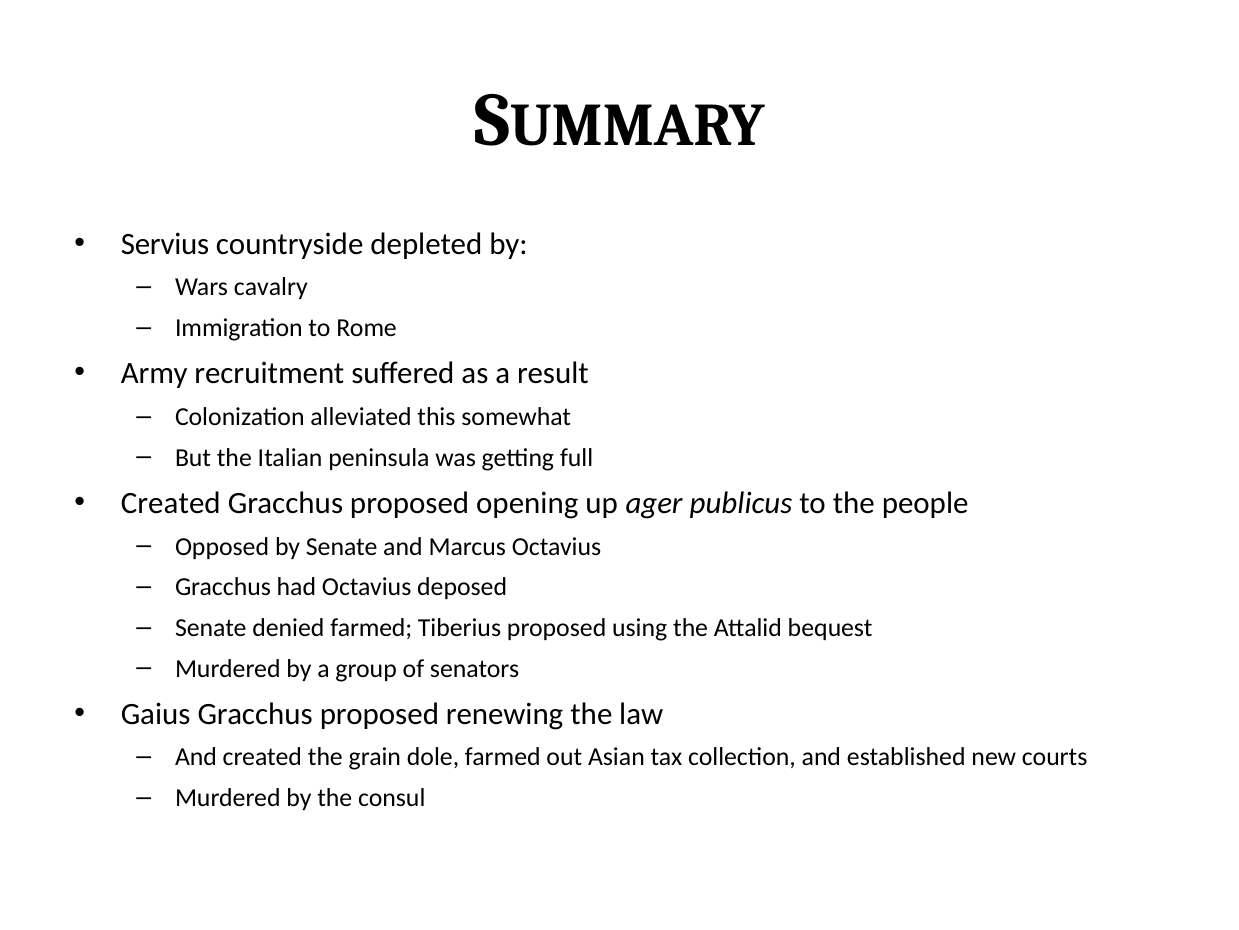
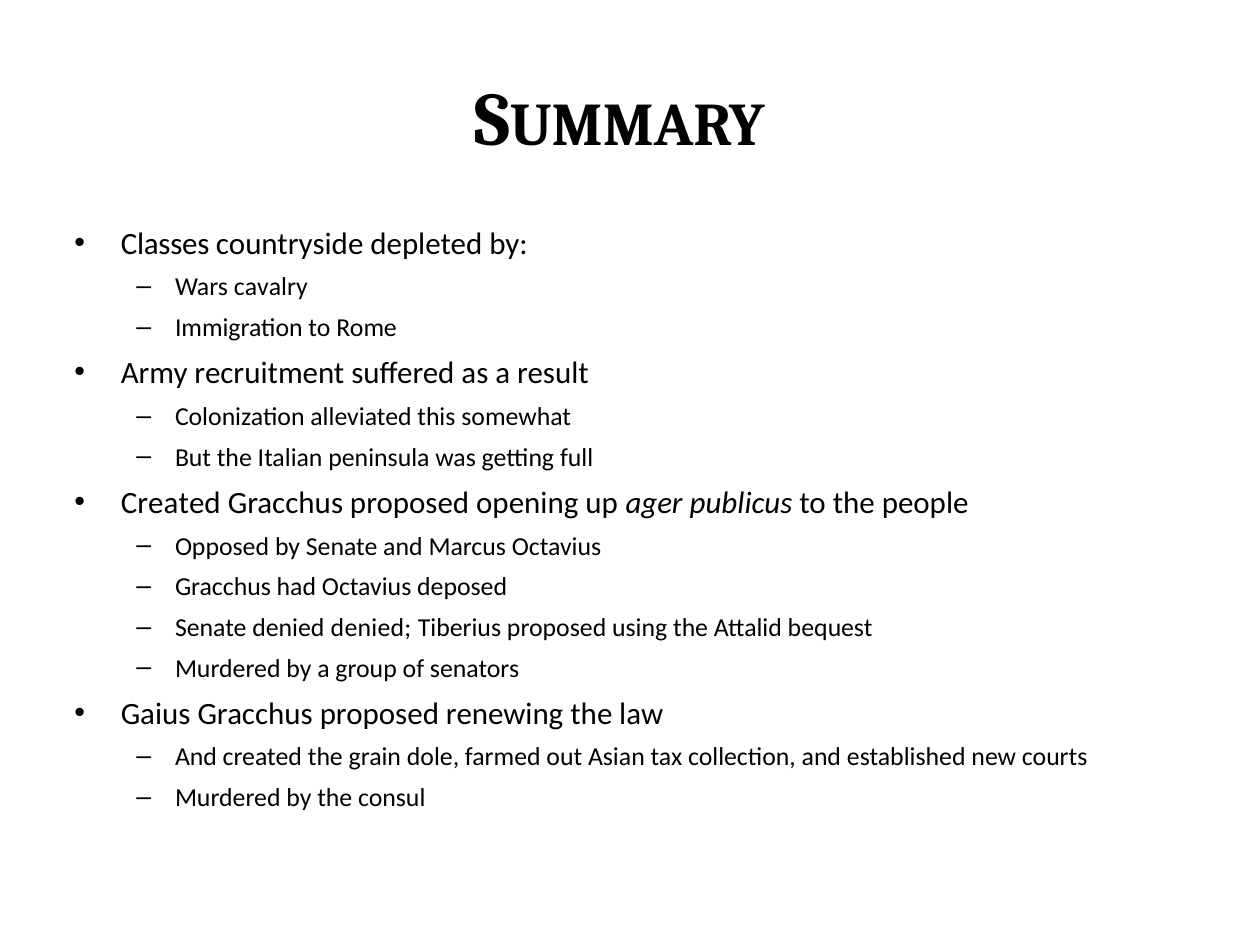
Servius: Servius -> Classes
denied farmed: farmed -> denied
